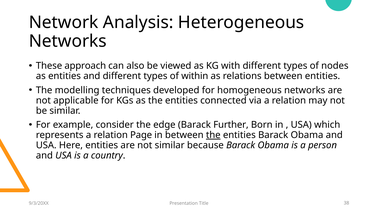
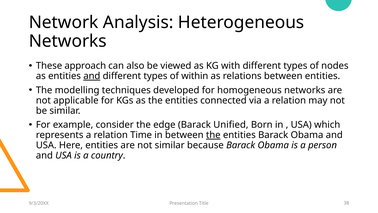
and at (92, 76) underline: none -> present
Further: Further -> Unified
Page: Page -> Time
